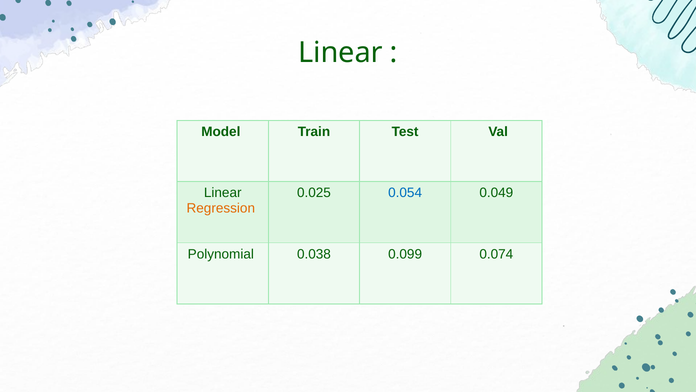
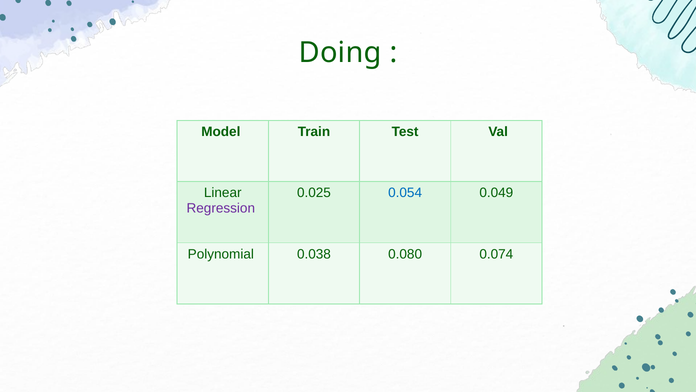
Linear at (340, 52): Linear -> Doing
Regression colour: orange -> purple
0.099: 0.099 -> 0.080
